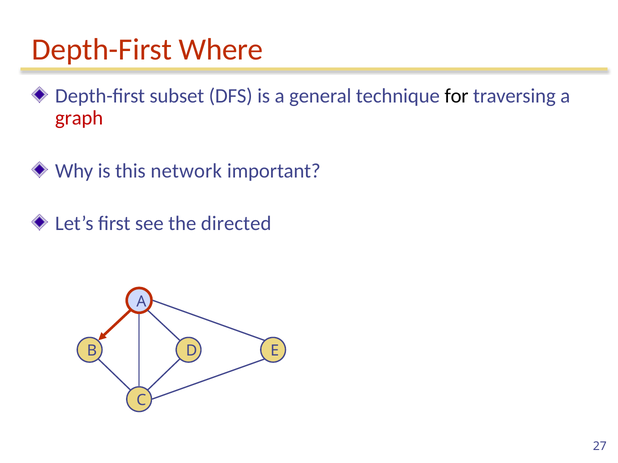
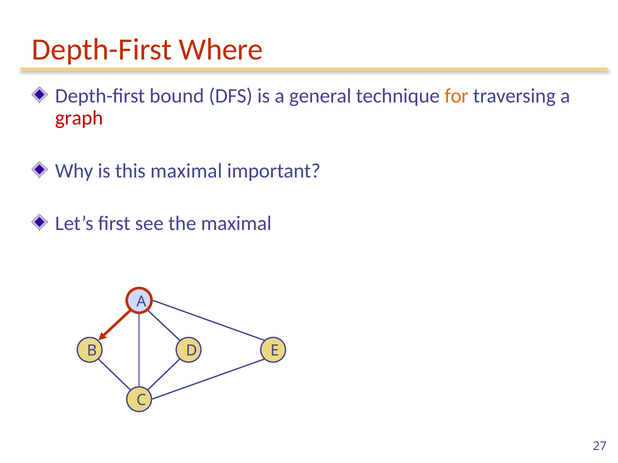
subset: subset -> bound
for colour: black -> orange
this network: network -> maximal
the directed: directed -> maximal
